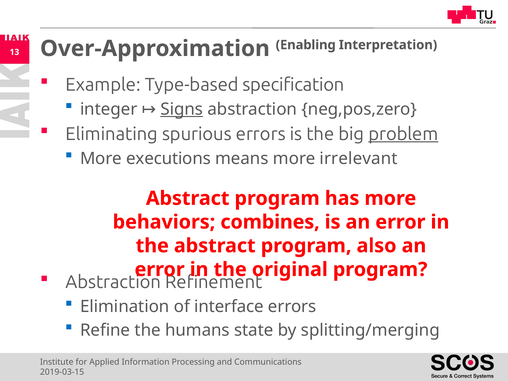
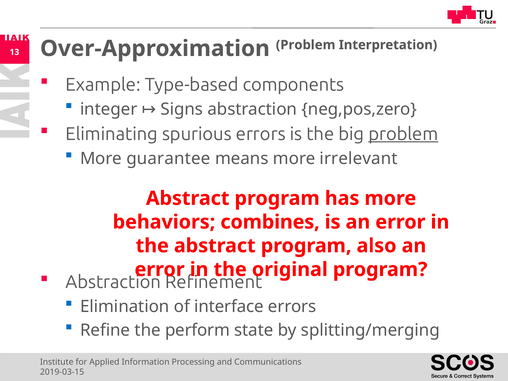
Over-Approximation Enabling: Enabling -> Problem
specification: specification -> components
Signs underline: present -> none
executions: executions -> guarantee
humans: humans -> perform
